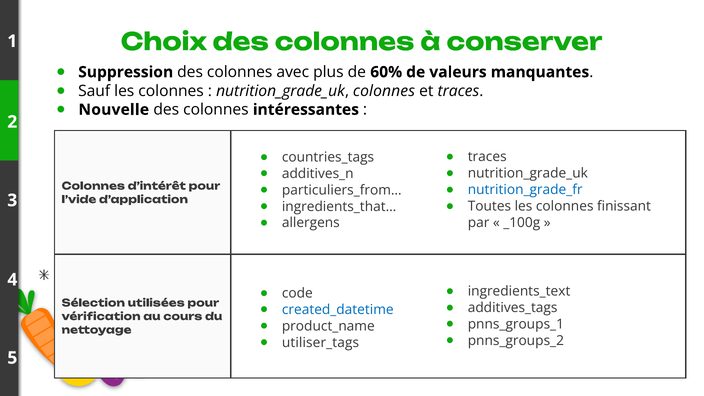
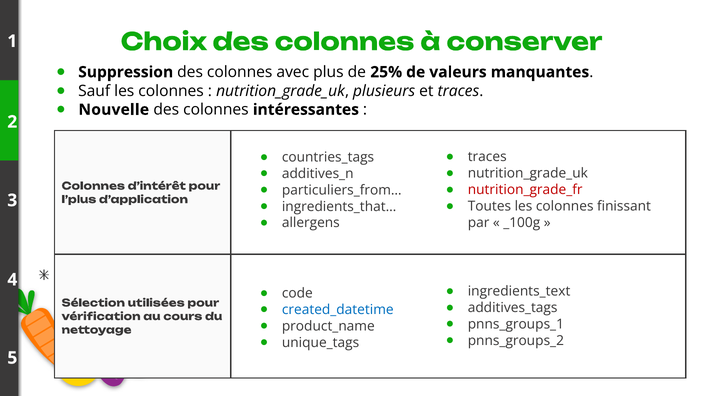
60%: 60% -> 25%
nutrition_grade_uk colonnes: colonnes -> plusieurs
nutrition_grade_fr colour: blue -> red
l’vide: l’vide -> l’plus
utiliser_tags: utiliser_tags -> unique_tags
